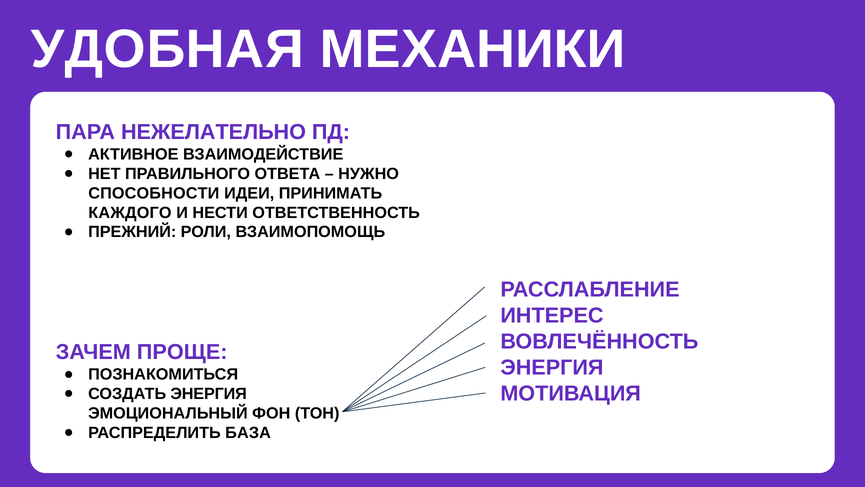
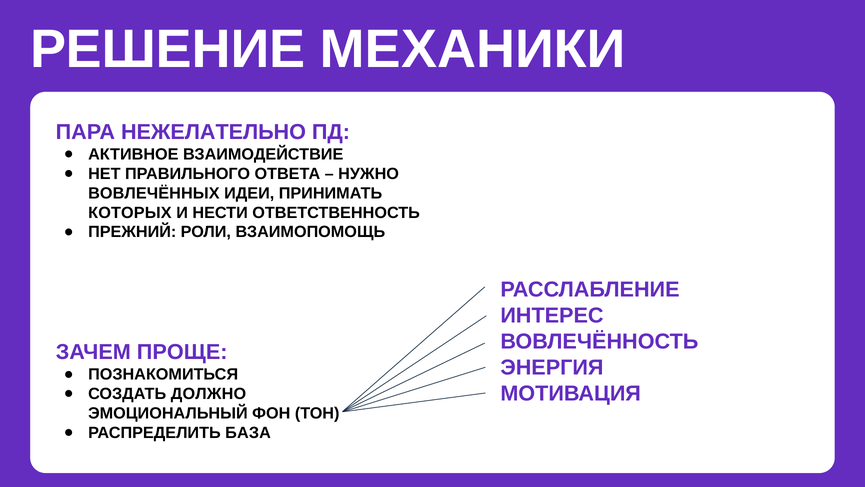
УДОБНАЯ: УДОБНАЯ -> РЕШЕНИЕ
СПОСОБНОСТИ: СПОСОБНОСТИ -> ВОВЛЕЧЁННЫХ
КАЖДОГО: КАЖДОГО -> КОТОРЫХ
СОЗДАТЬ ЭНЕРГИЯ: ЭНЕРГИЯ -> ДОЛЖНО
